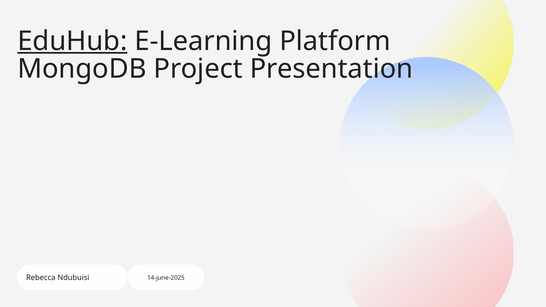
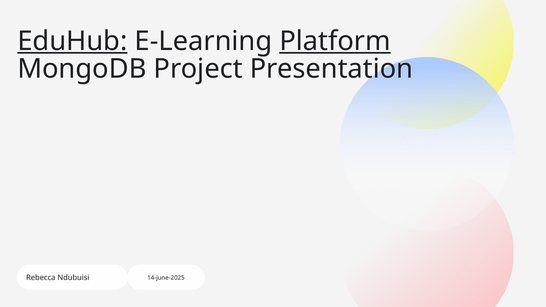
Platform underline: none -> present
